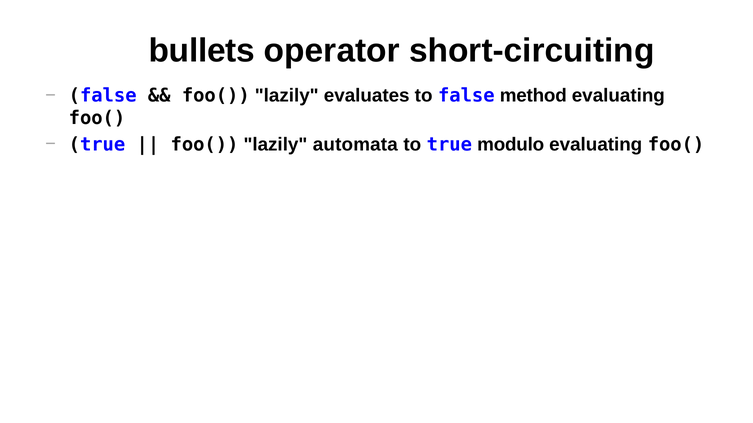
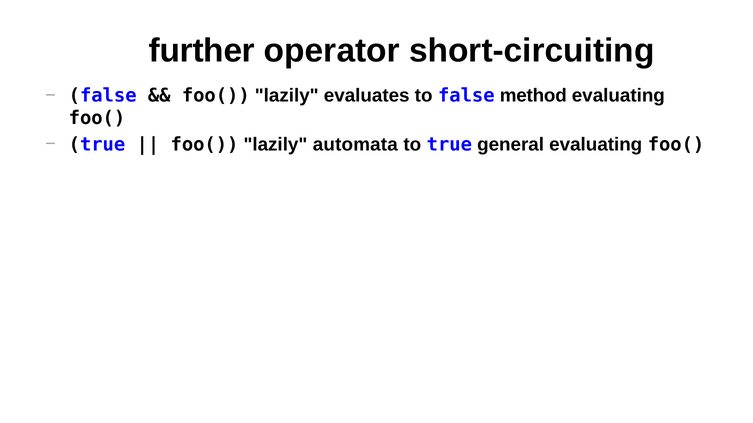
bullets: bullets -> further
modulo: modulo -> general
